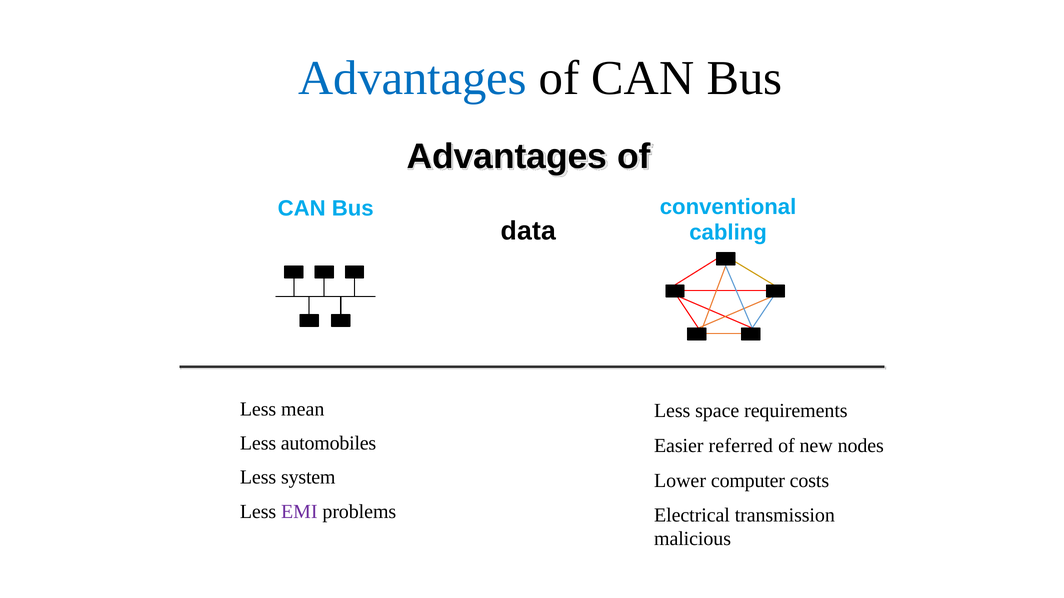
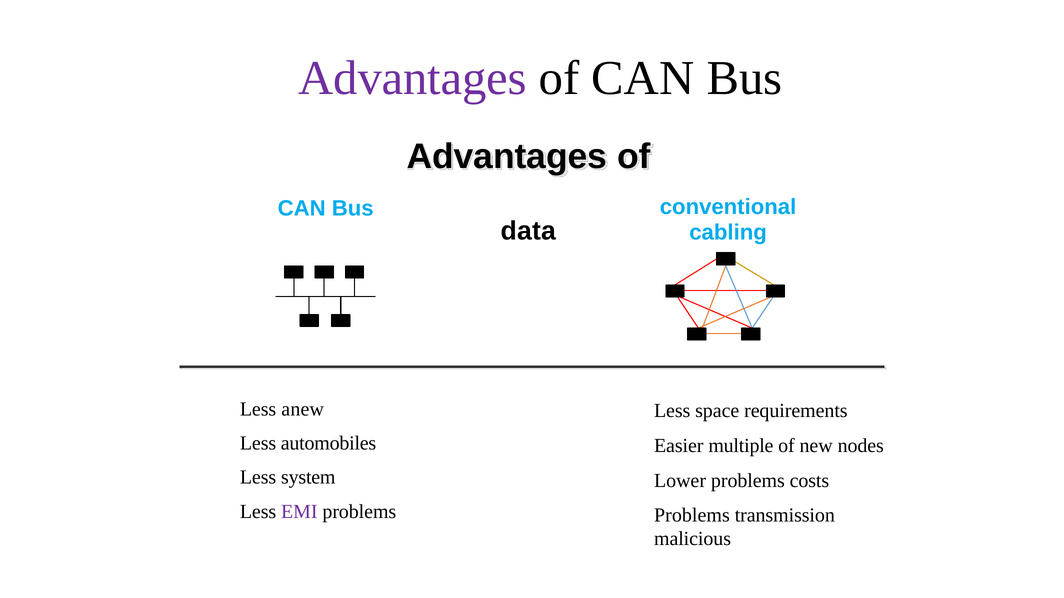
Advantages at (413, 78) colour: blue -> purple
mean: mean -> anew
referred: referred -> multiple
Lower computer: computer -> problems
Electrical at (692, 515): Electrical -> Problems
